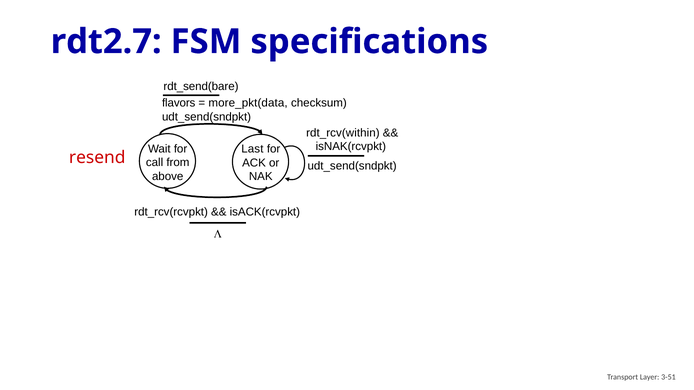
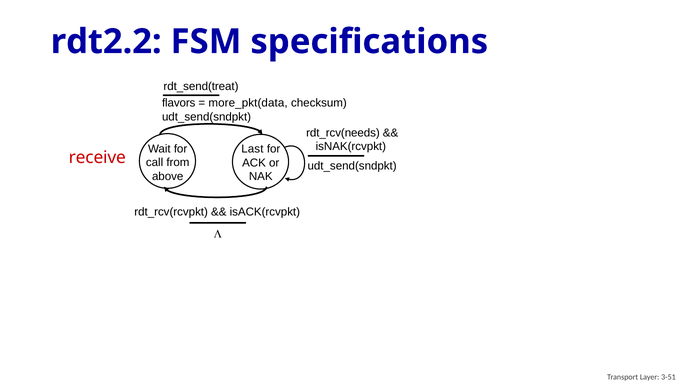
rdt2.7: rdt2.7 -> rdt2.2
rdt_send(bare: rdt_send(bare -> rdt_send(treat
rdt_rcv(within: rdt_rcv(within -> rdt_rcv(needs
resend: resend -> receive
